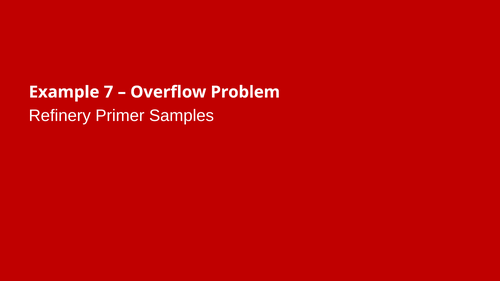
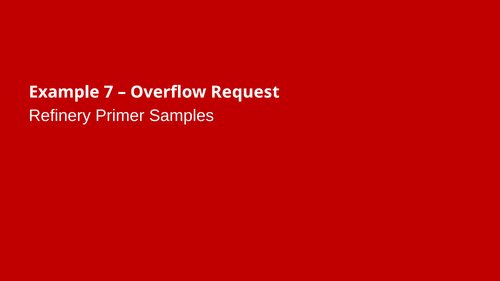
Problem: Problem -> Request
